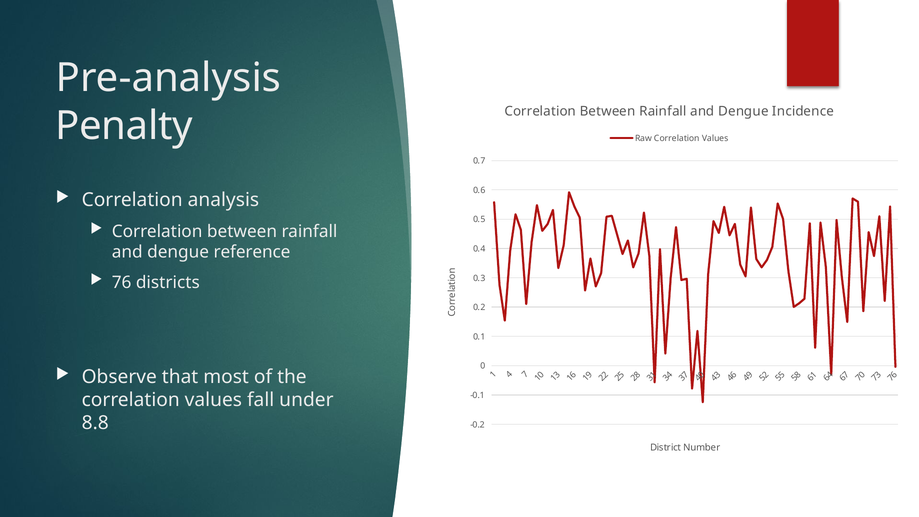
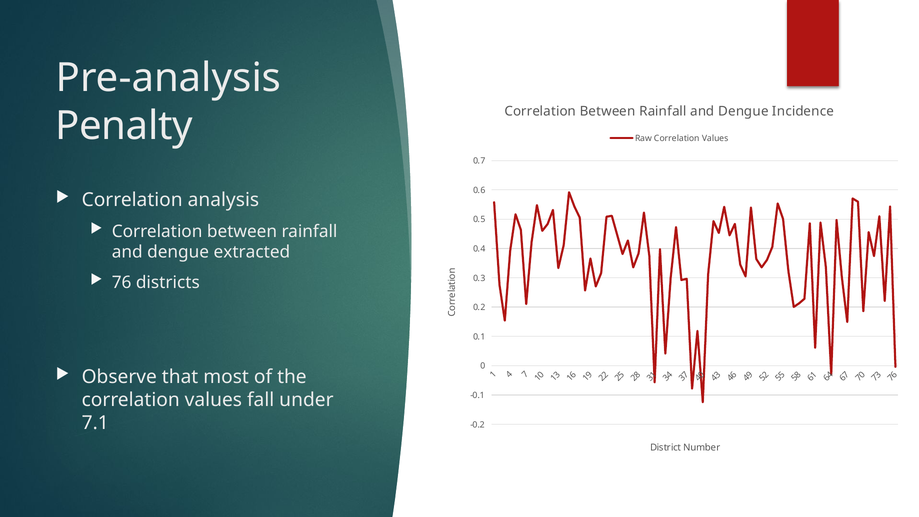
reference: reference -> extracted
8.8: 8.8 -> 7.1
